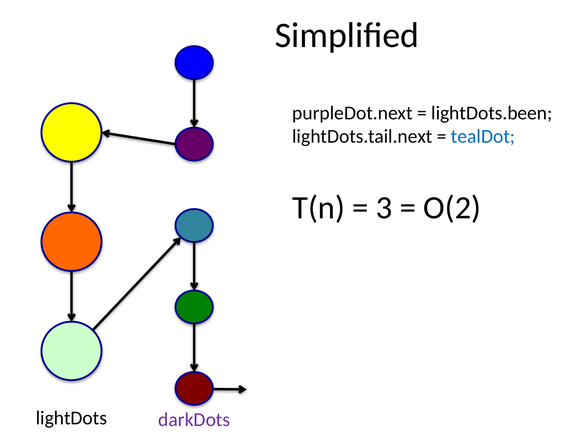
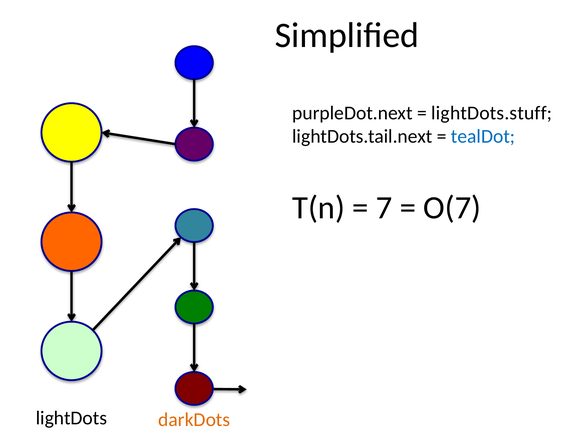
lightDots.been: lightDots.been -> lightDots.stuff
3: 3 -> 7
O(2: O(2 -> O(7
darkDots colour: purple -> orange
